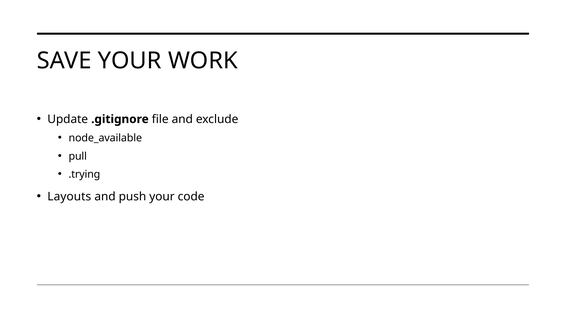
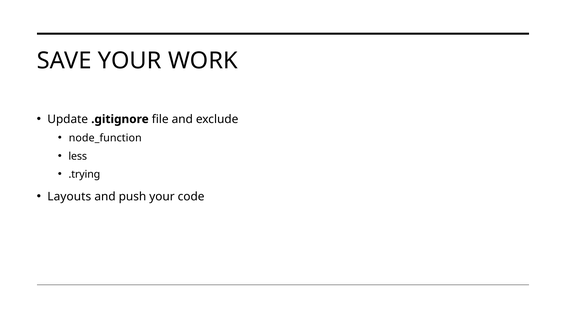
node_available: node_available -> node_function
pull: pull -> less
